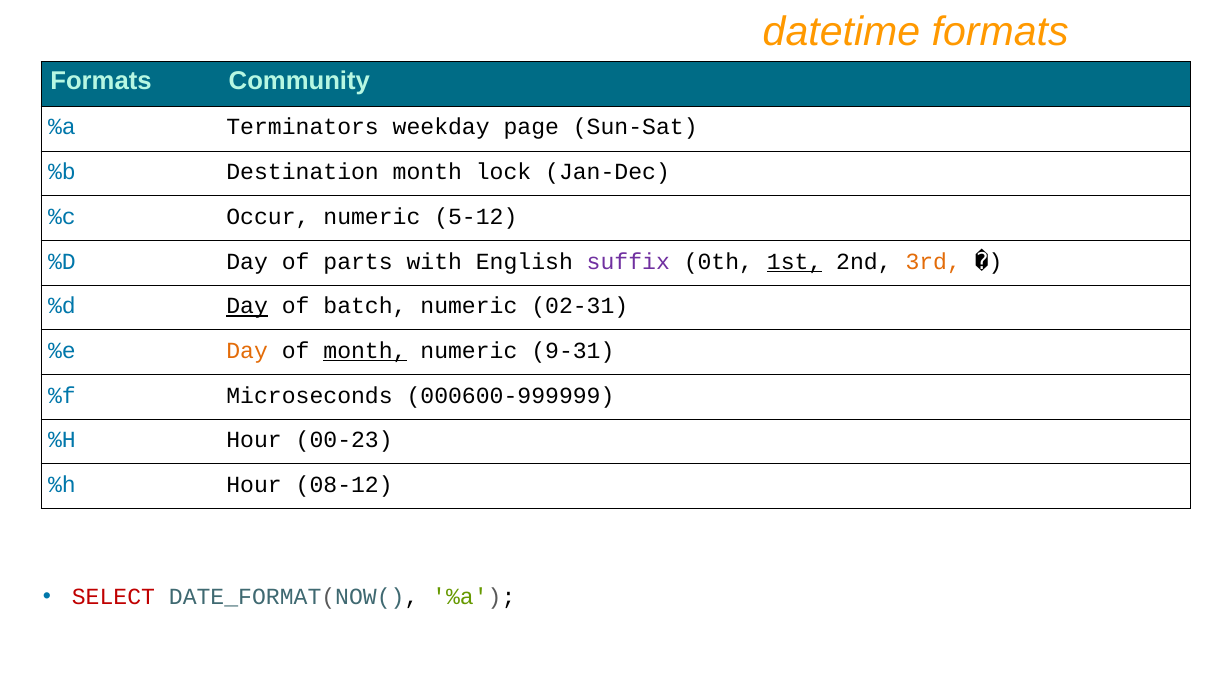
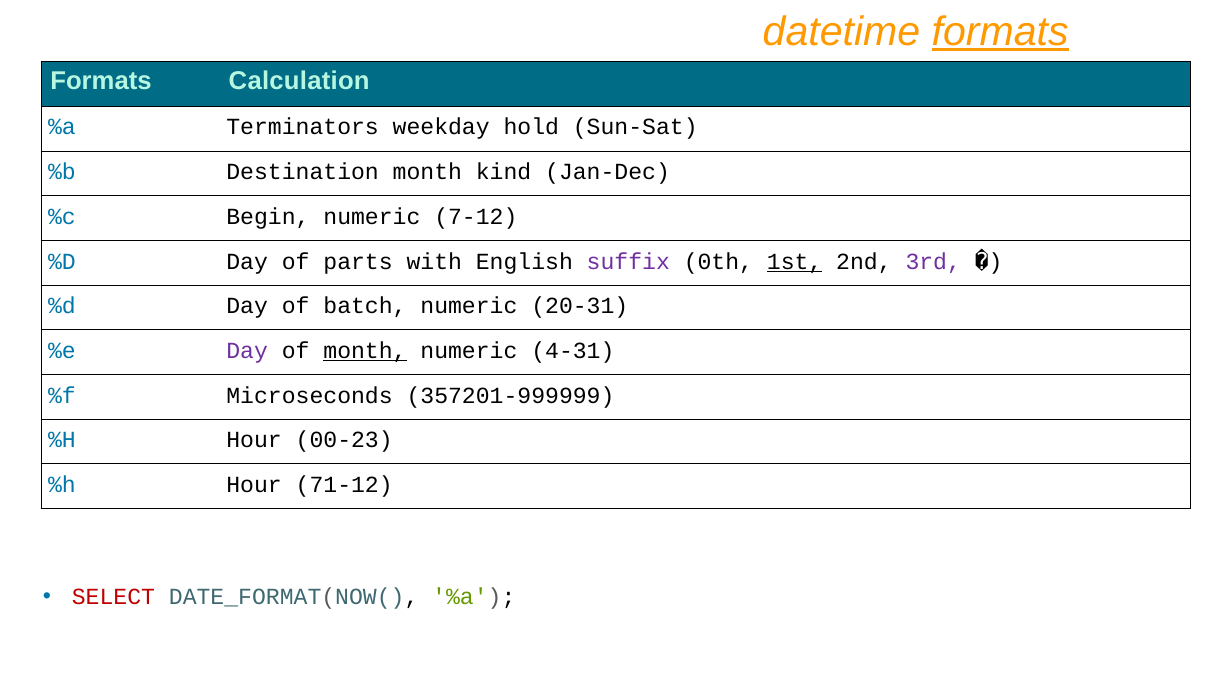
formats at (1000, 32) underline: none -> present
Community: Community -> Calculation
page: page -> hold
lock: lock -> kind
Occur: Occur -> Begin
5-12: 5-12 -> 7-12
3rd colour: orange -> purple
Day at (247, 306) underline: present -> none
02-31: 02-31 -> 20-31
Day at (247, 351) colour: orange -> purple
9-31: 9-31 -> 4-31
000600-999999: 000600-999999 -> 357201-999999
08-12: 08-12 -> 71-12
